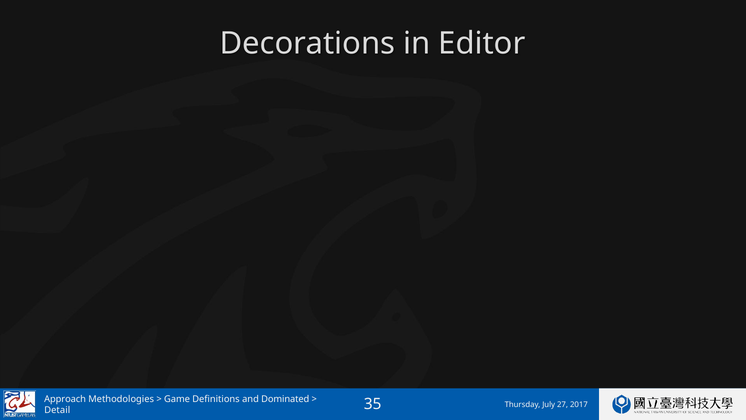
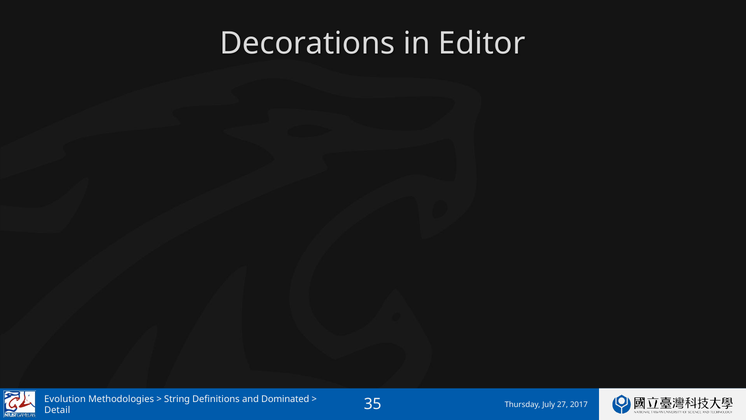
Approach: Approach -> Evolution
Game: Game -> String
